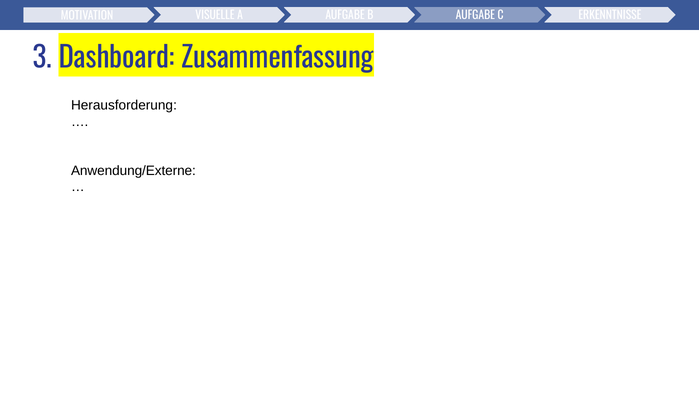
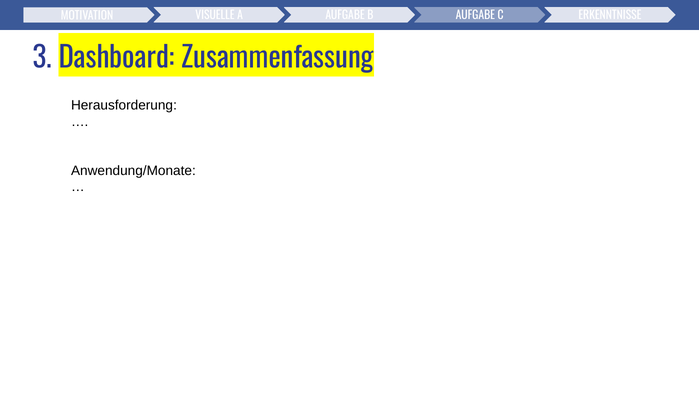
Anwendung/Externe: Anwendung/Externe -> Anwendung/Monate
